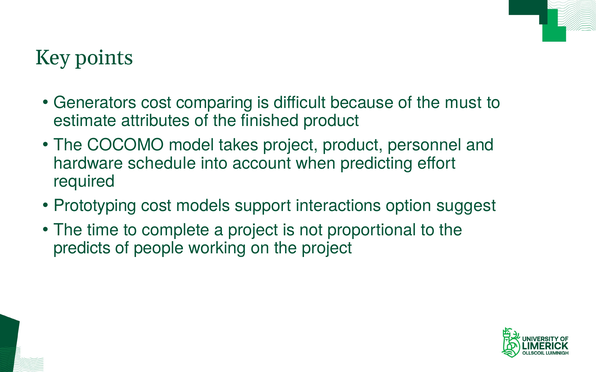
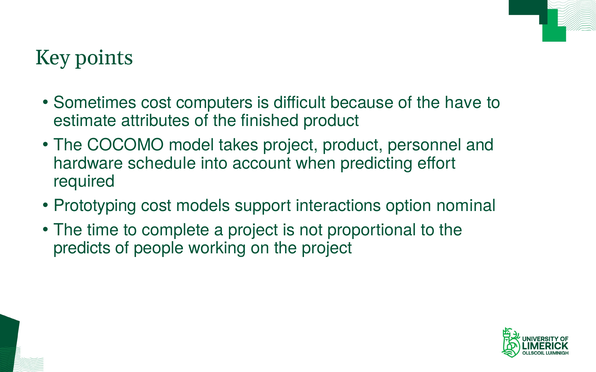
Generators: Generators -> Sometimes
comparing: comparing -> computers
must: must -> have
suggest: suggest -> nominal
